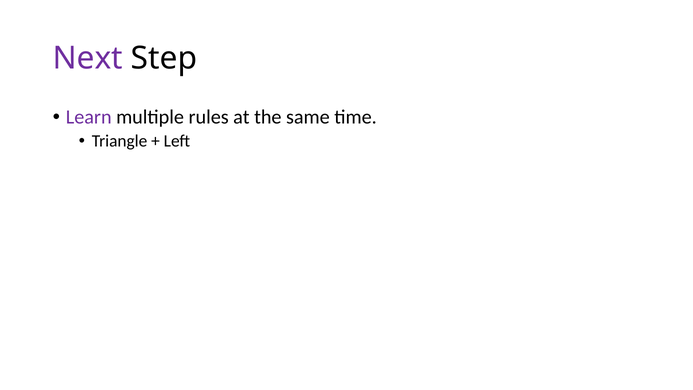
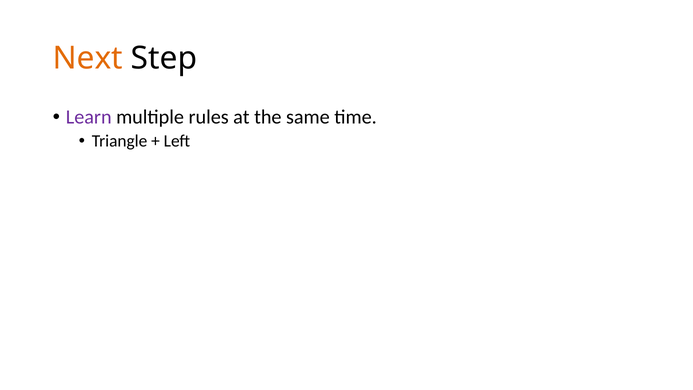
Next colour: purple -> orange
